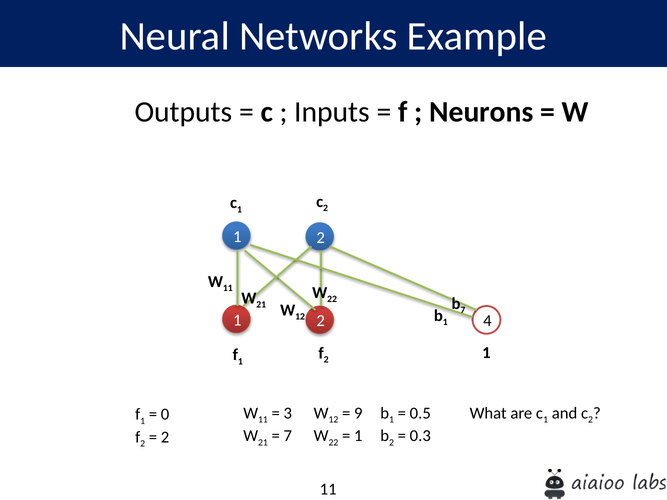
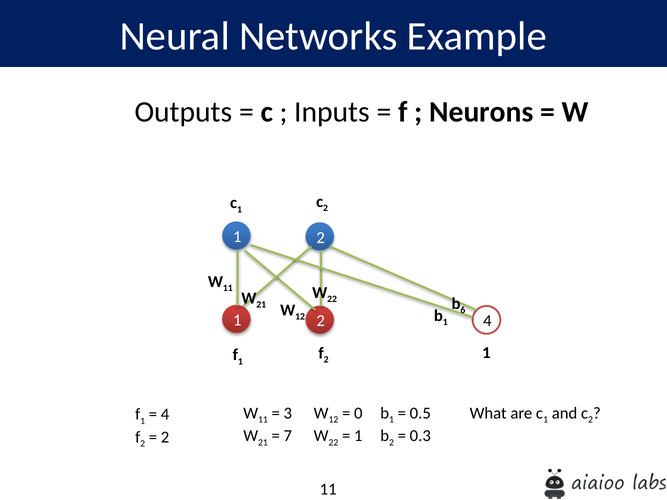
7 at (463, 310): 7 -> 6
9: 9 -> 0
0 at (165, 415): 0 -> 4
